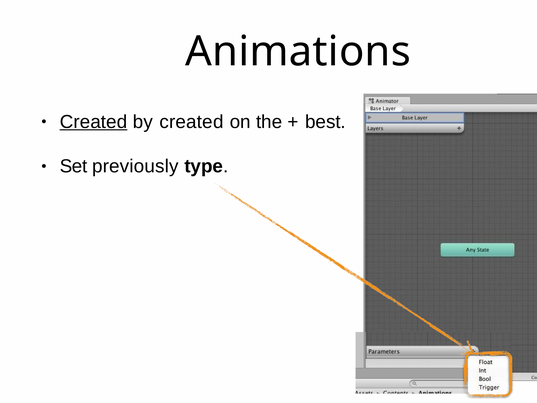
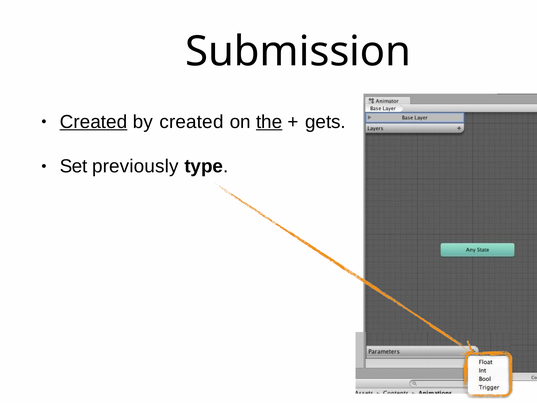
Animations: Animations -> Submission
the underline: none -> present
best: best -> gets
